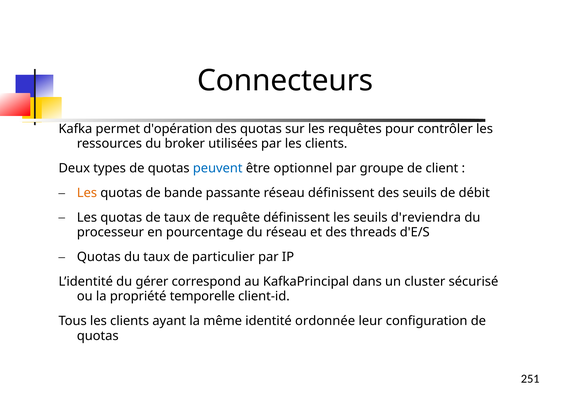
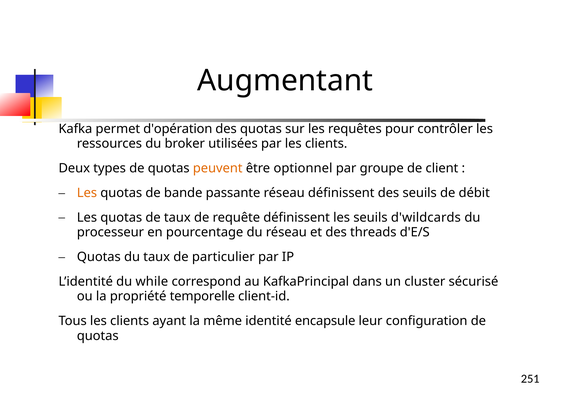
Connecteurs: Connecteurs -> Augmentant
peuvent colour: blue -> orange
d'reviendra: d'reviendra -> d'wildcards
gérer: gérer -> while
ordonnée: ordonnée -> encapsule
